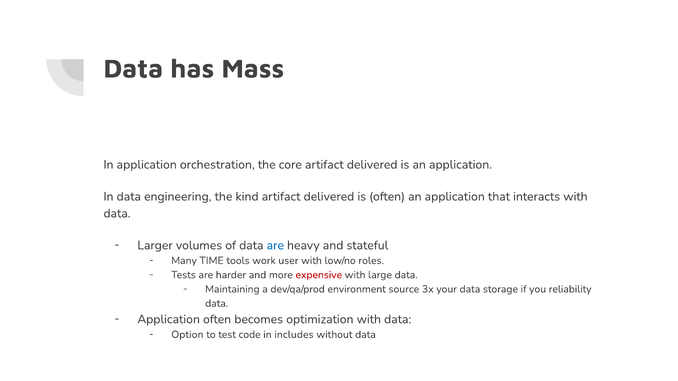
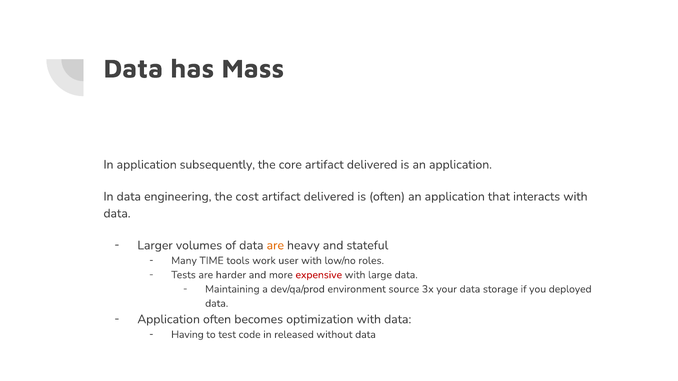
orchestration: orchestration -> subsequently
kind: kind -> cost
are at (275, 246) colour: blue -> orange
reliability: reliability -> deployed
Option: Option -> Having
includes: includes -> released
